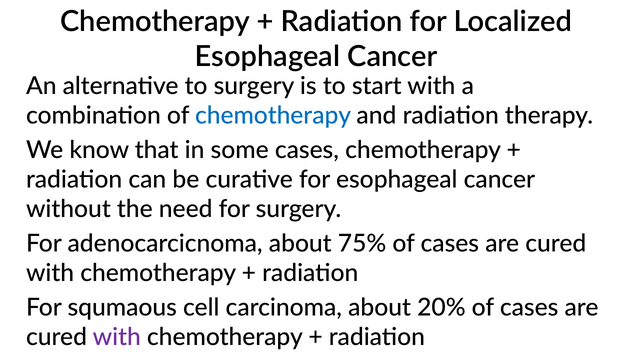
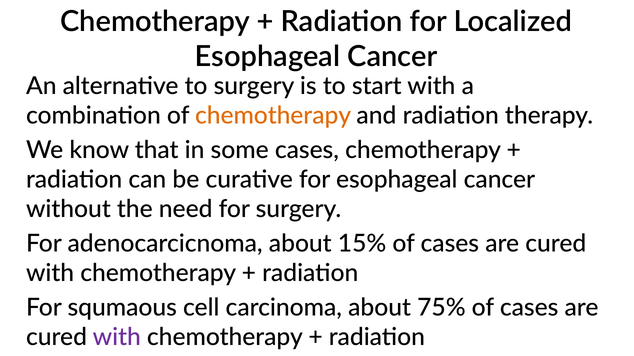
chemotherapy at (273, 116) colour: blue -> orange
75%: 75% -> 15%
20%: 20% -> 75%
